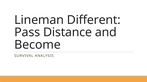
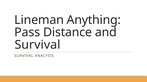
Different: Different -> Anything
Become at (38, 45): Become -> Survival
